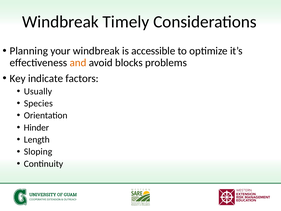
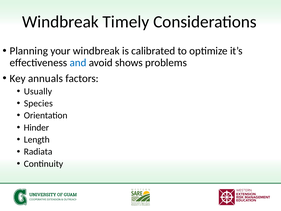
accessible: accessible -> calibrated
and colour: orange -> blue
blocks: blocks -> shows
indicate: indicate -> annuals
Sloping: Sloping -> Radiata
